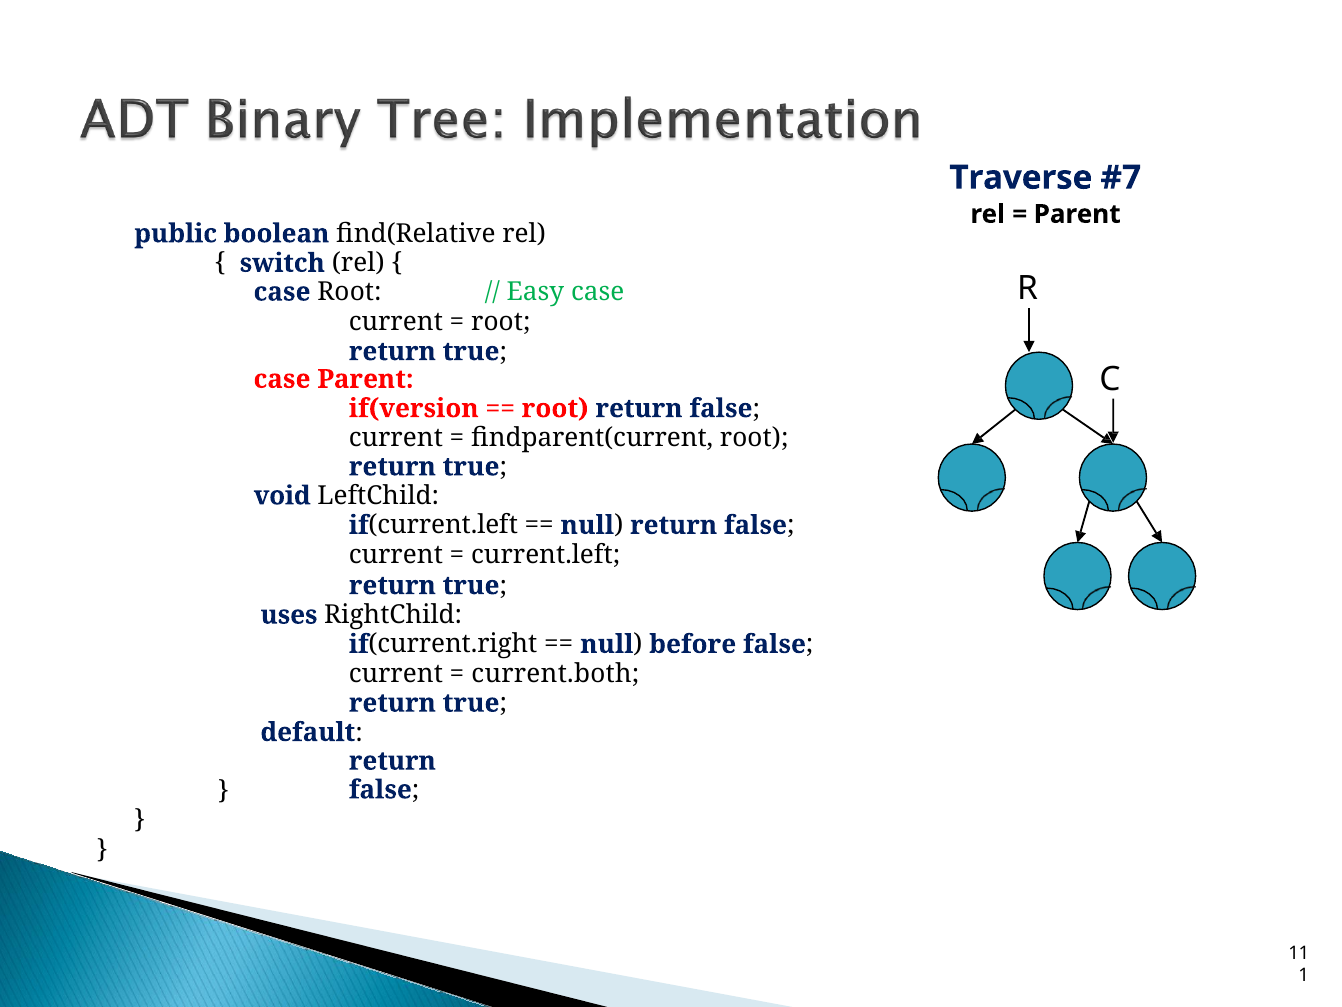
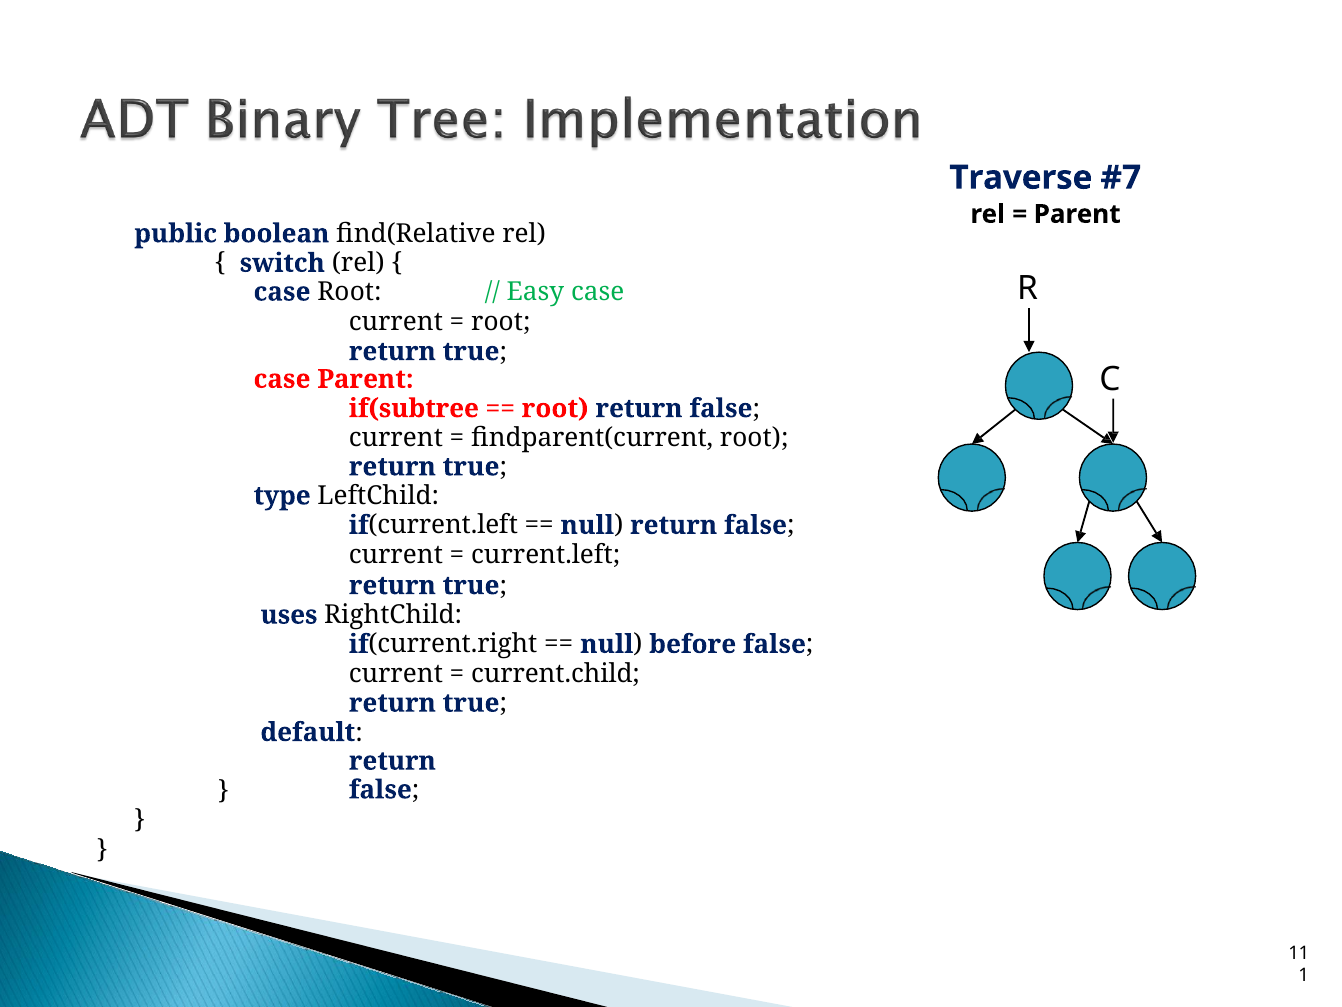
if(version: if(version -> if(subtree
void: void -> type
current.both: current.both -> current.child
